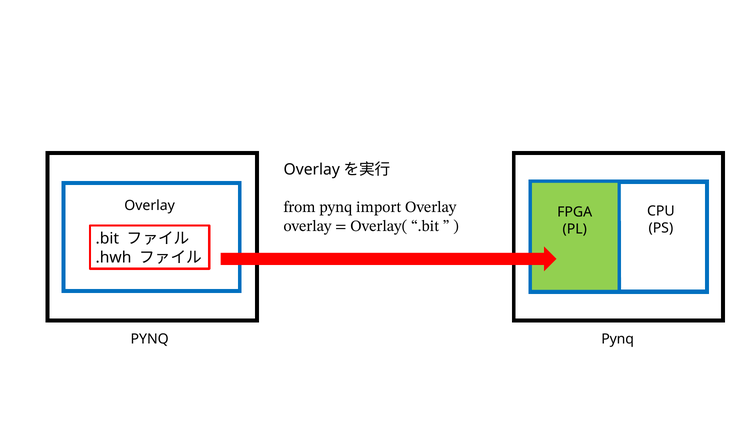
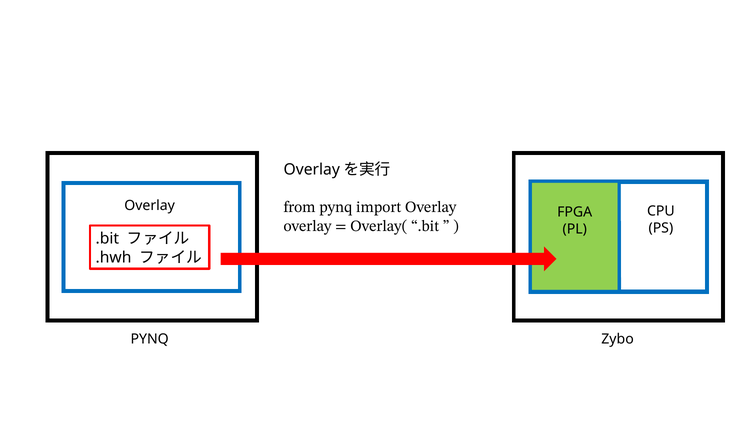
PYNQ Pynq: Pynq -> Zybo
